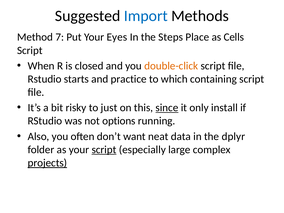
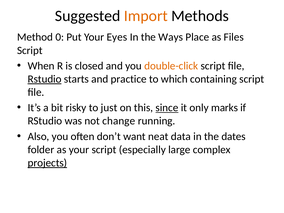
Import colour: blue -> orange
7: 7 -> 0
Steps: Steps -> Ways
Cells: Cells -> Files
Rstudio at (45, 79) underline: none -> present
install: install -> marks
options: options -> change
dplyr: dplyr -> dates
script at (104, 150) underline: present -> none
